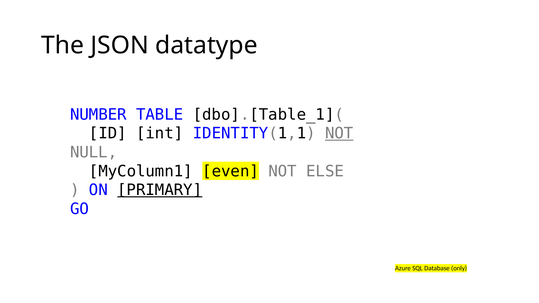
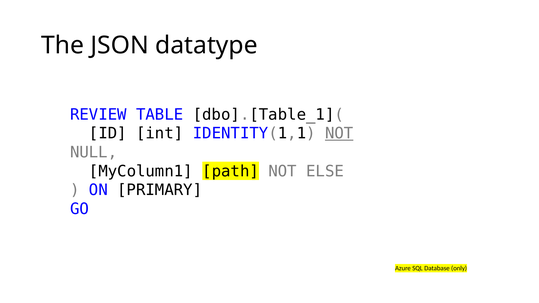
NUMBER: NUMBER -> REVIEW
even: even -> path
PRIMARY underline: present -> none
